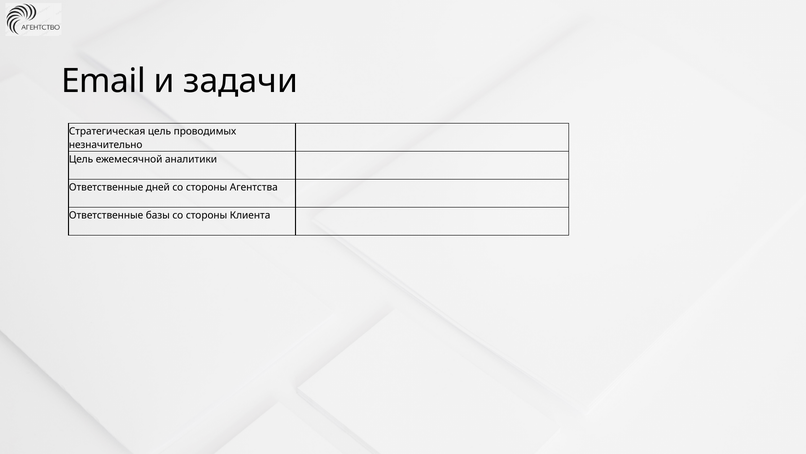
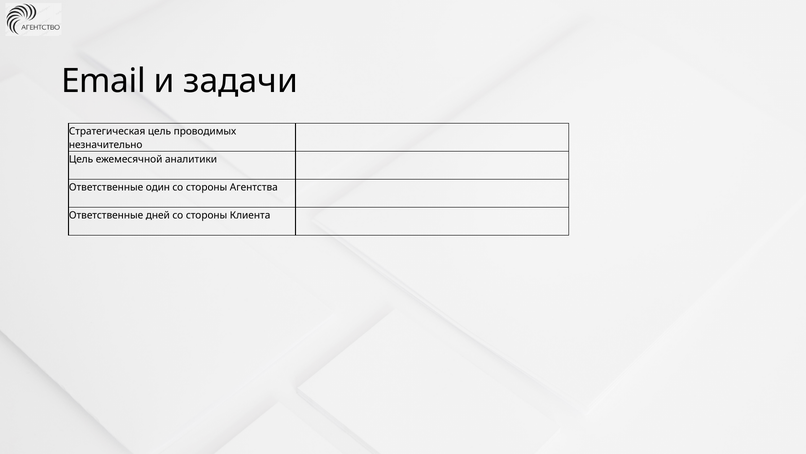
дней: дней -> один
базы: базы -> дней
